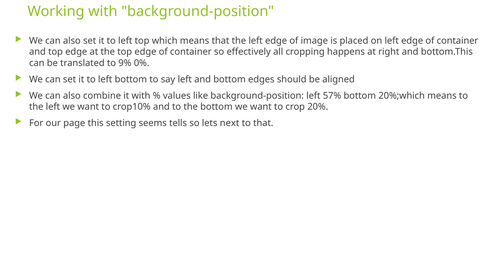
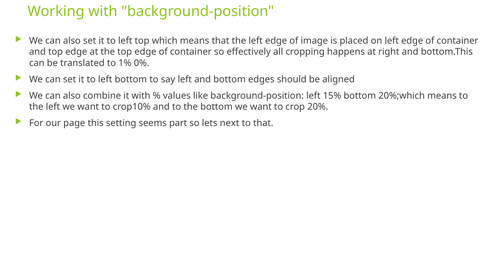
9%: 9% -> 1%
57%: 57% -> 15%
tells: tells -> part
